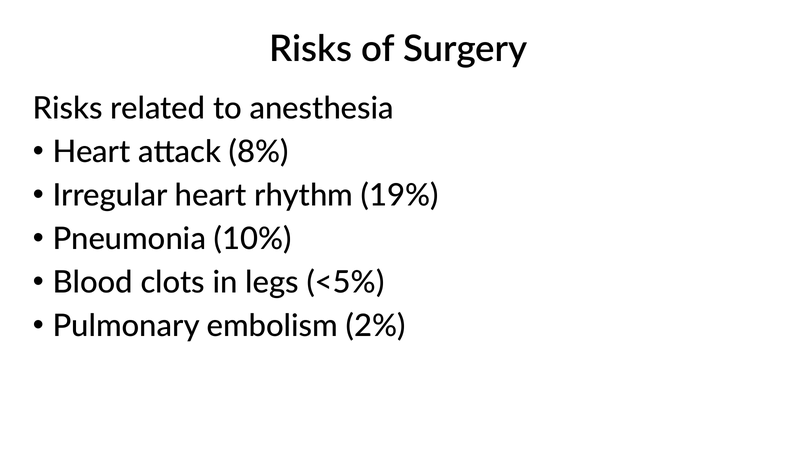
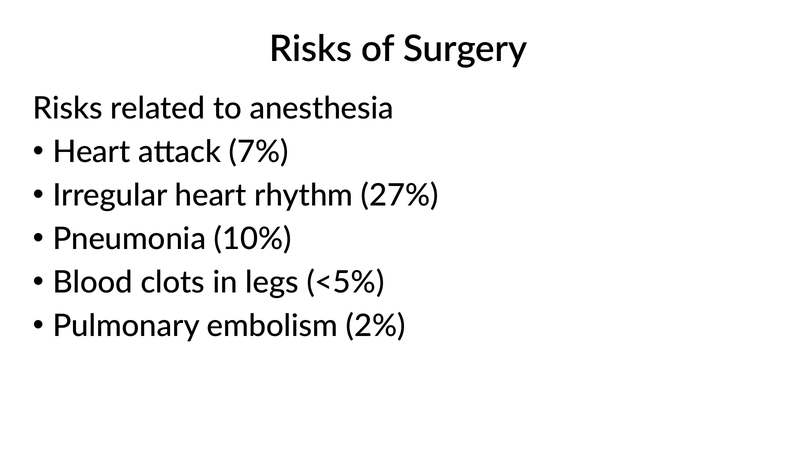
8%: 8% -> 7%
19%: 19% -> 27%
